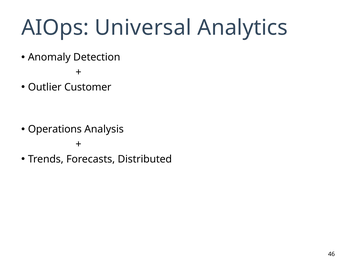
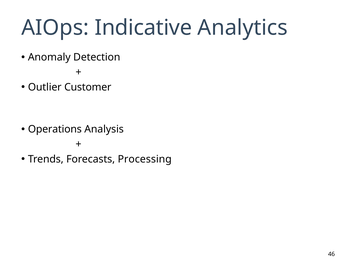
Universal: Universal -> Indicative
Distributed: Distributed -> Processing
